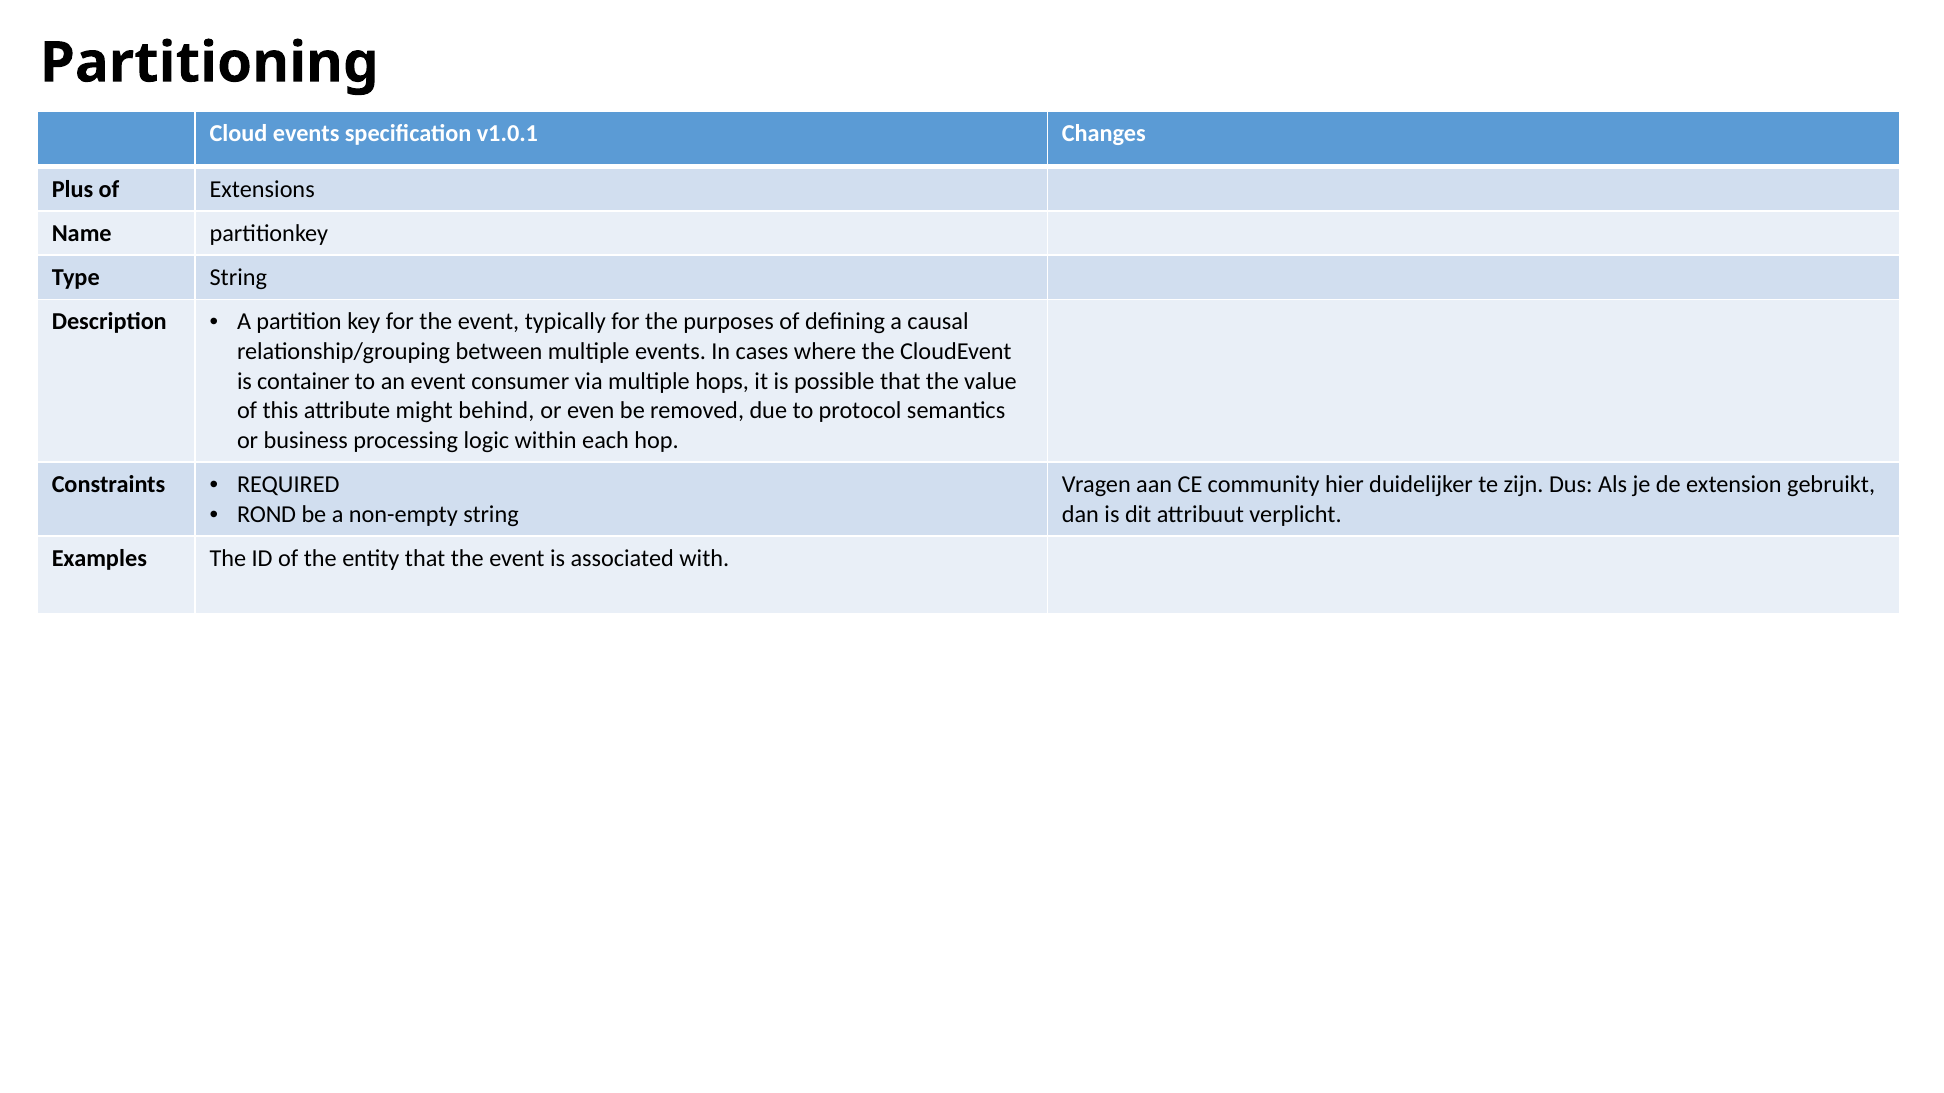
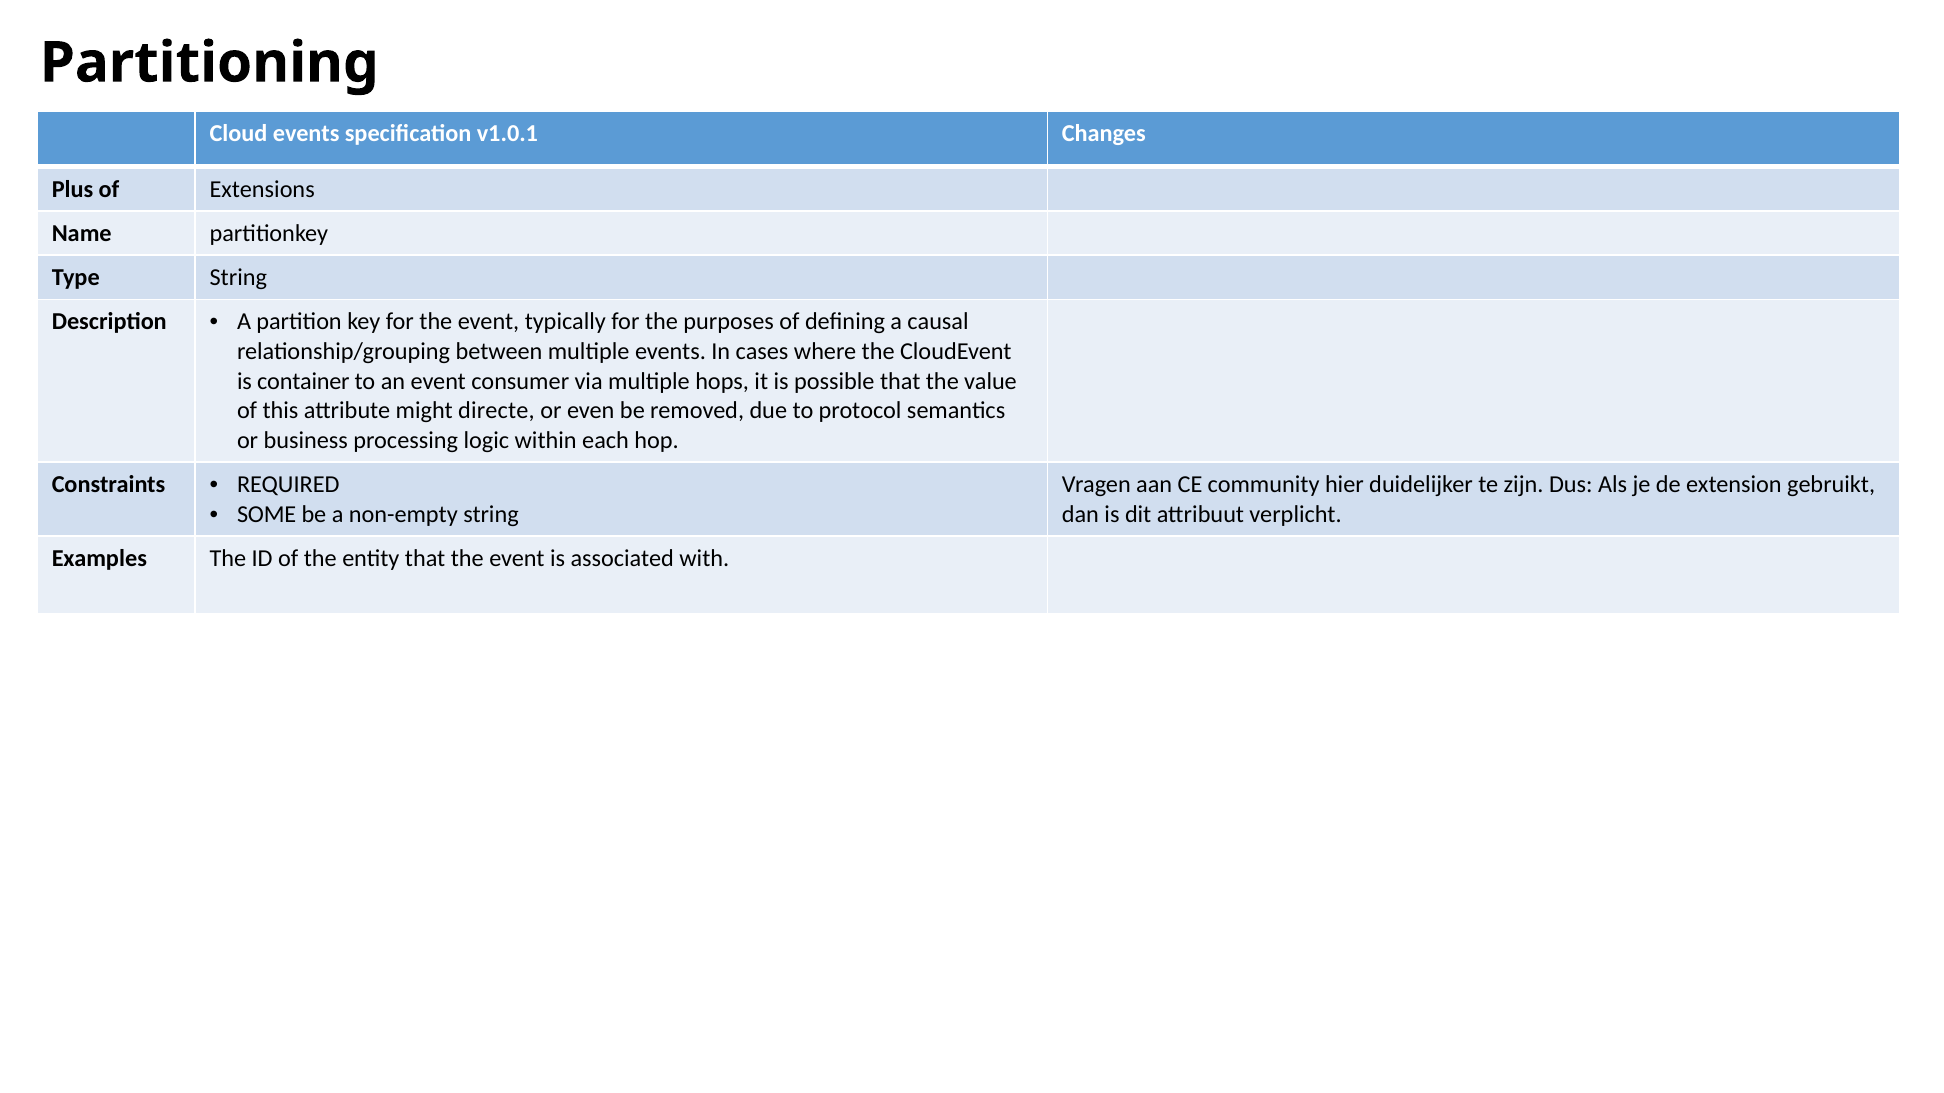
behind: behind -> directe
ROND: ROND -> SOME
